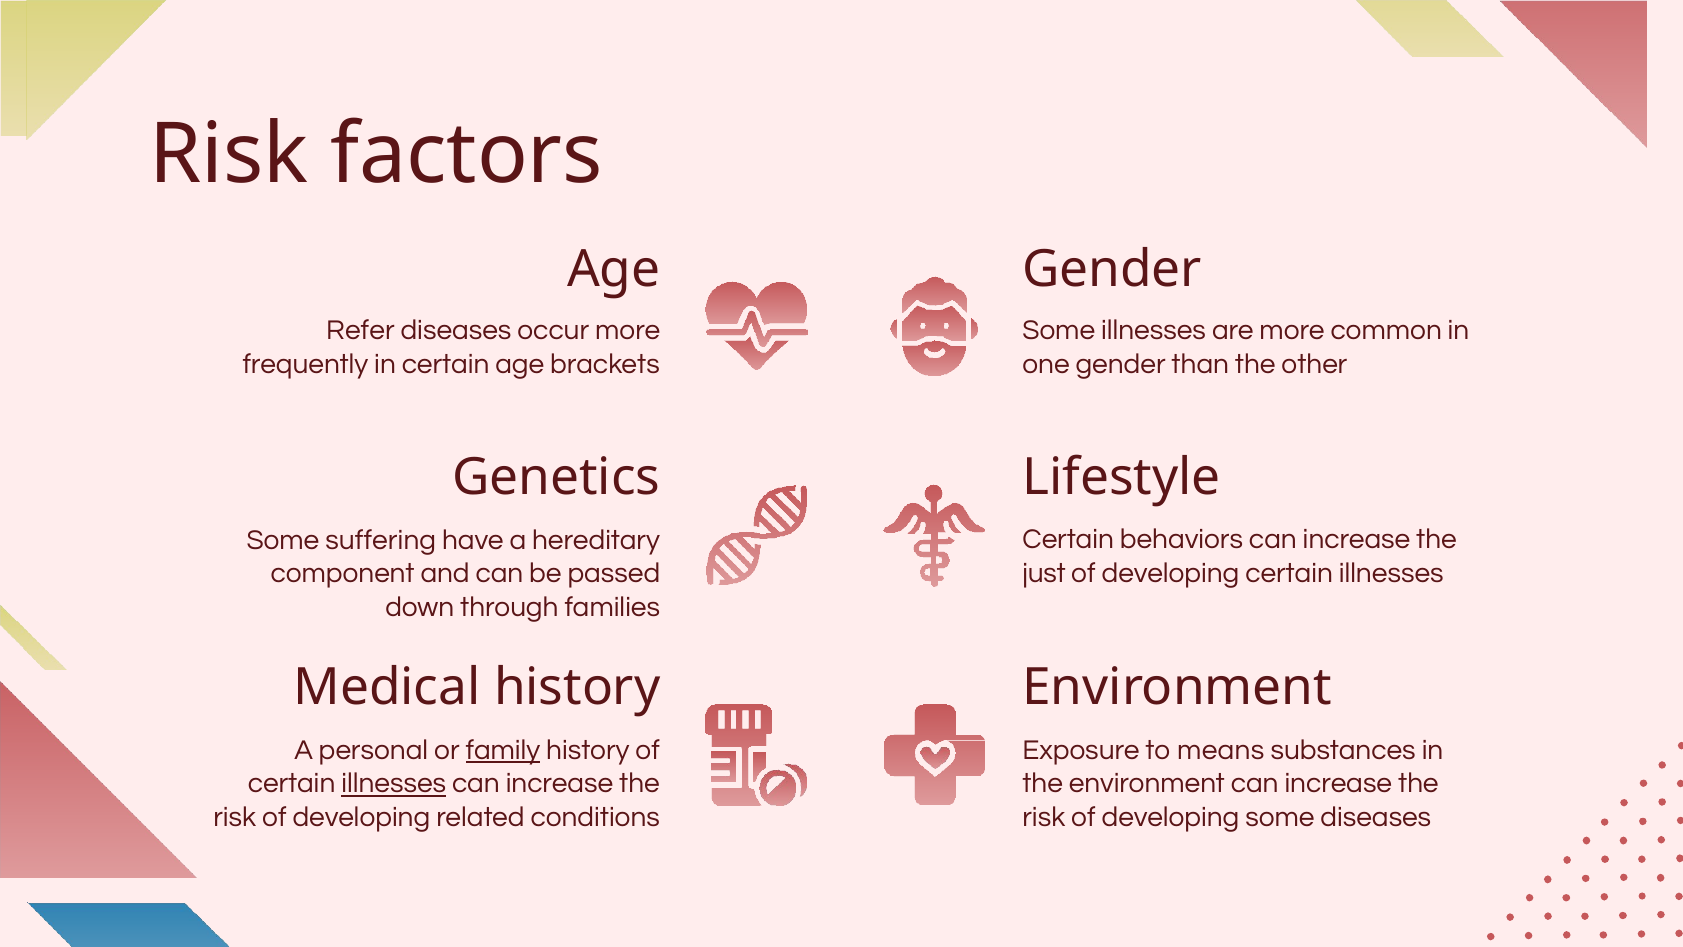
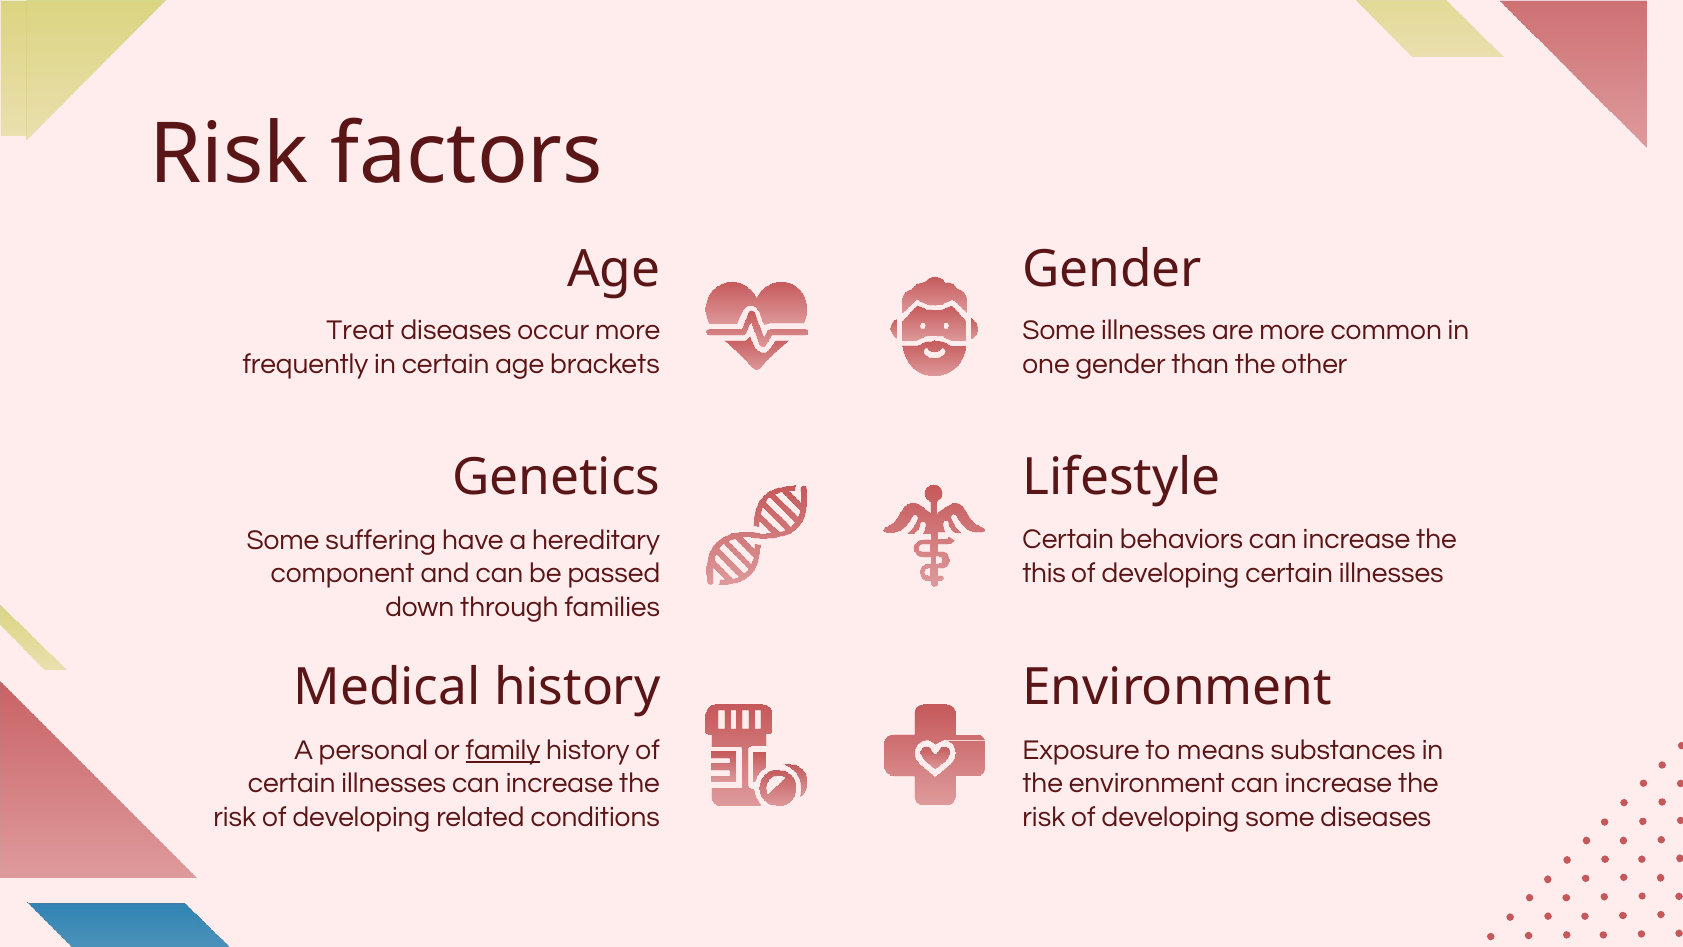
Refer: Refer -> Treat
just: just -> this
illnesses at (394, 783) underline: present -> none
